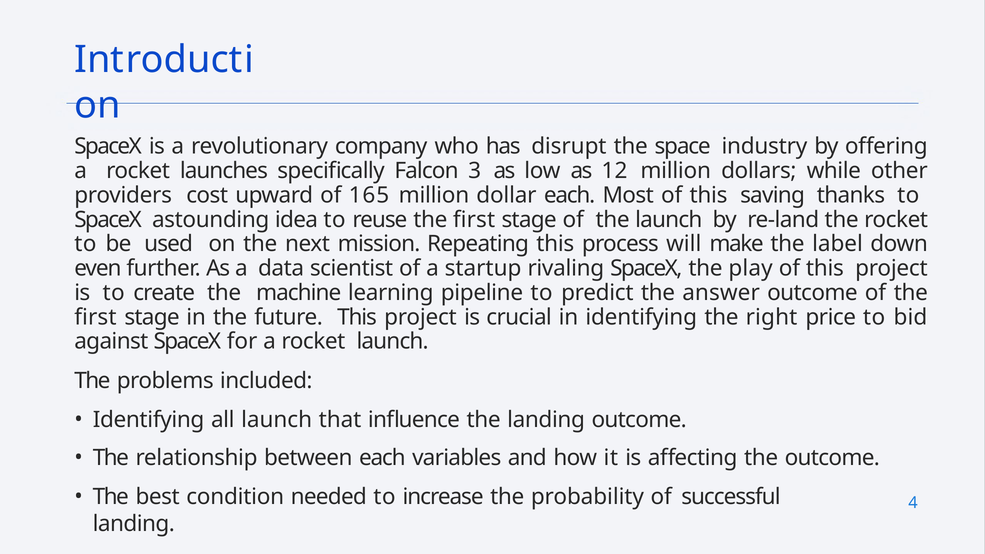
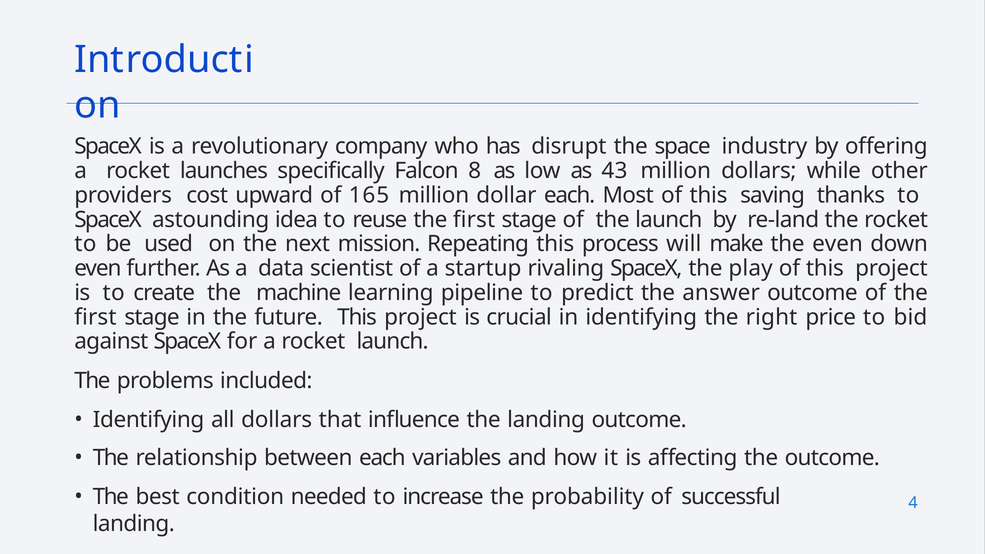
3: 3 -> 8
12: 12 -> 43
the label: label -> even
all launch: launch -> dollars
